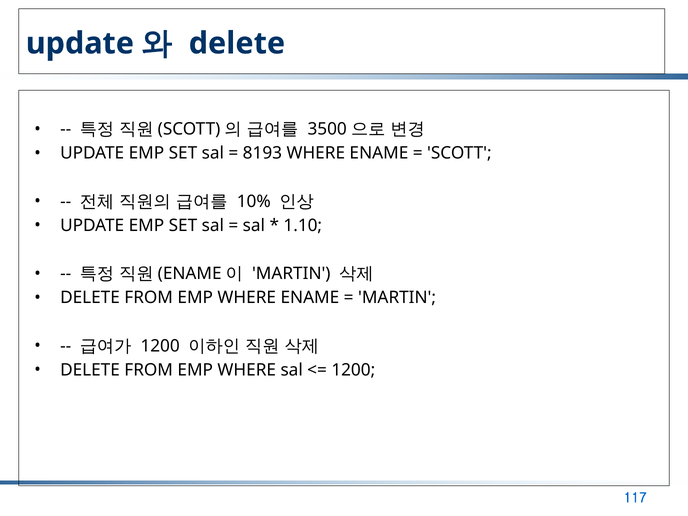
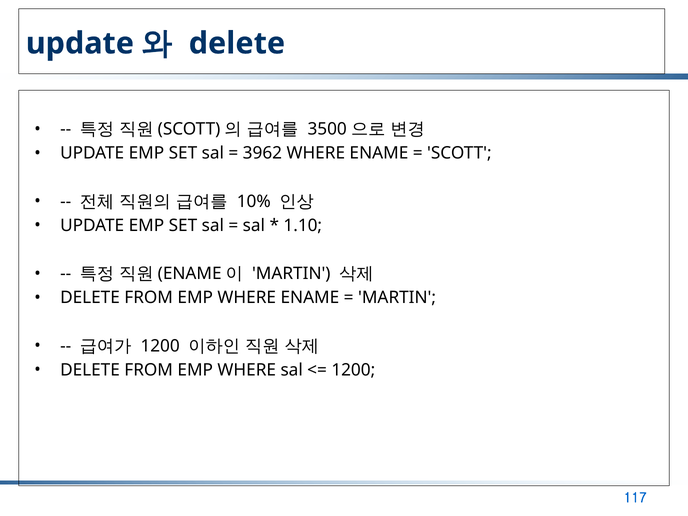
8193: 8193 -> 3962
